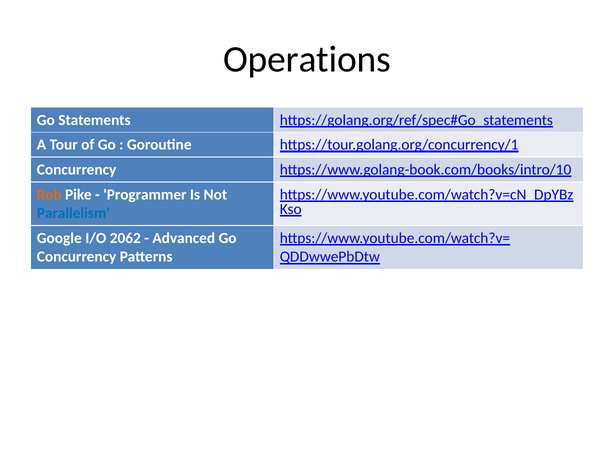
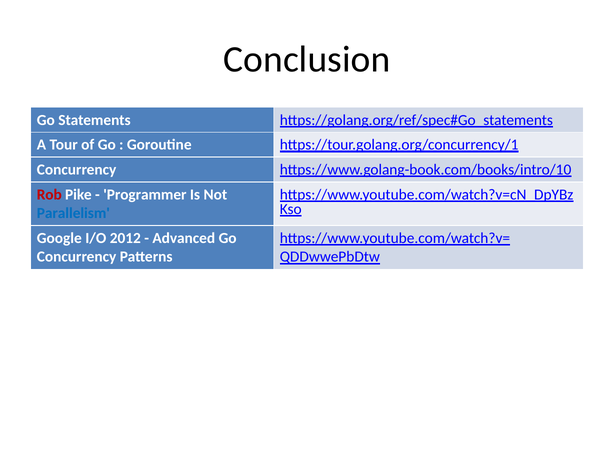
Operations: Operations -> Conclusion
Rob colour: orange -> red
2062: 2062 -> 2012
